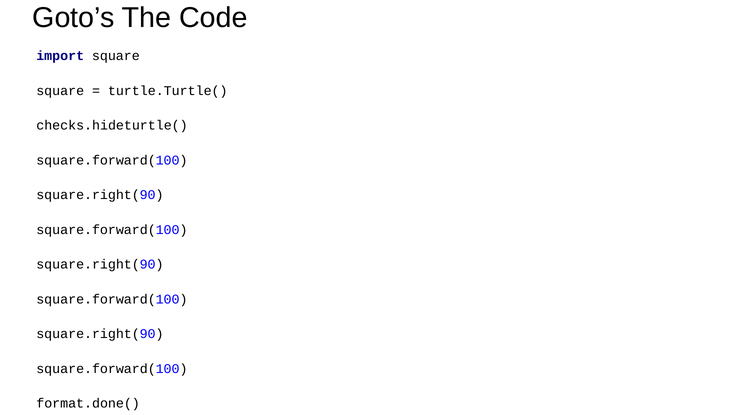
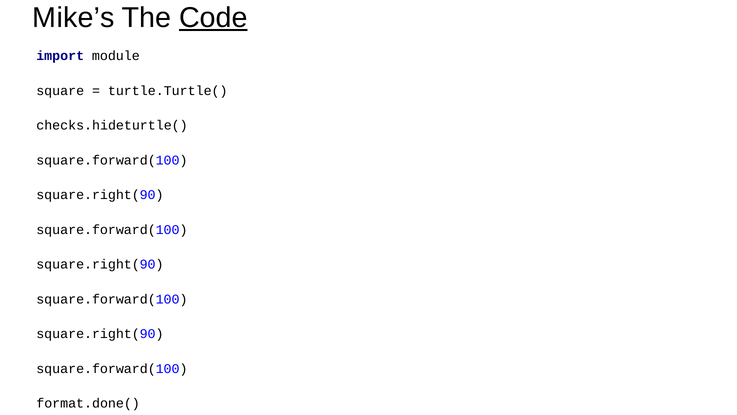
Goto’s: Goto’s -> Mike’s
Code underline: none -> present
import square: square -> module
